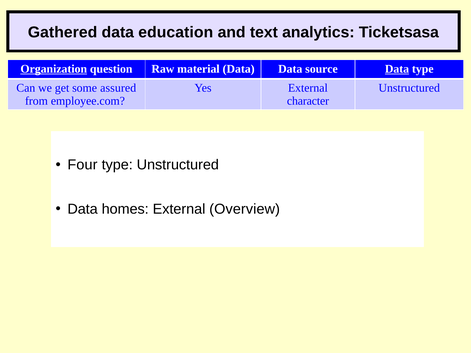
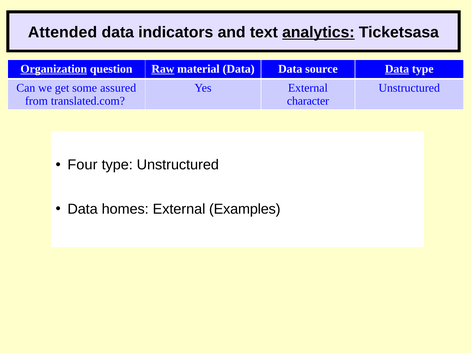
Gathered: Gathered -> Attended
education: education -> indicators
analytics underline: none -> present
Raw underline: none -> present
employee.com: employee.com -> translated.com
Overview: Overview -> Examples
